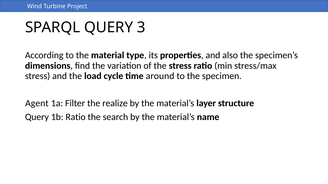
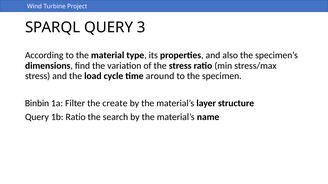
Agent: Agent -> Binbin
realize: realize -> create
